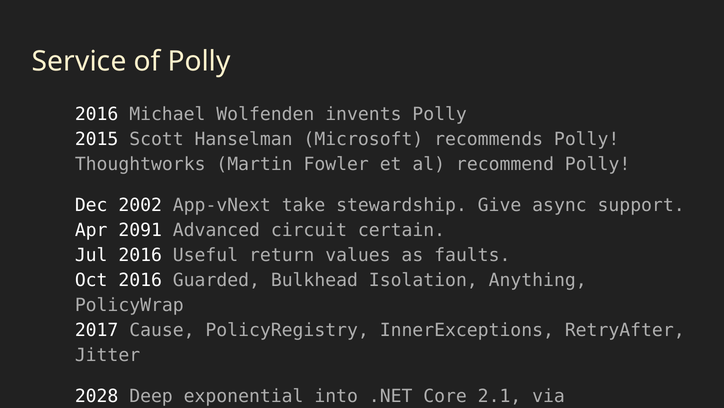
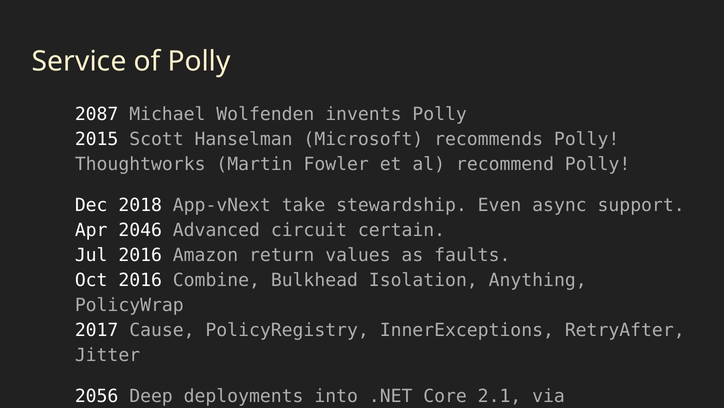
2016 at (97, 114): 2016 -> 2087
2002: 2002 -> 2018
Give: Give -> Even
2091: 2091 -> 2046
Useful: Useful -> Amazon
Guarded: Guarded -> Combine
2028: 2028 -> 2056
exponential: exponential -> deployments
